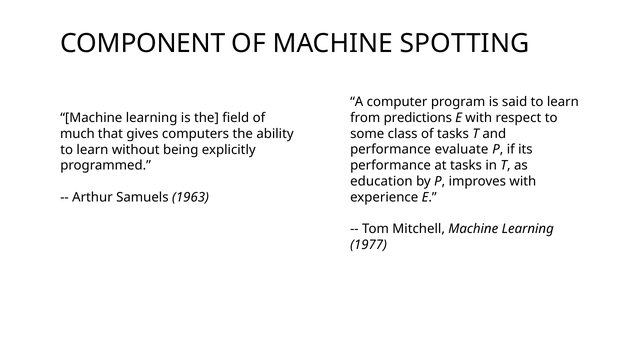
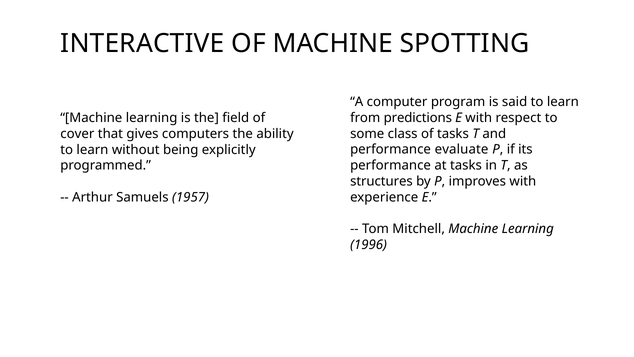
COMPONENT: COMPONENT -> INTERACTIVE
much: much -> cover
education: education -> structures
1963: 1963 -> 1957
1977: 1977 -> 1996
